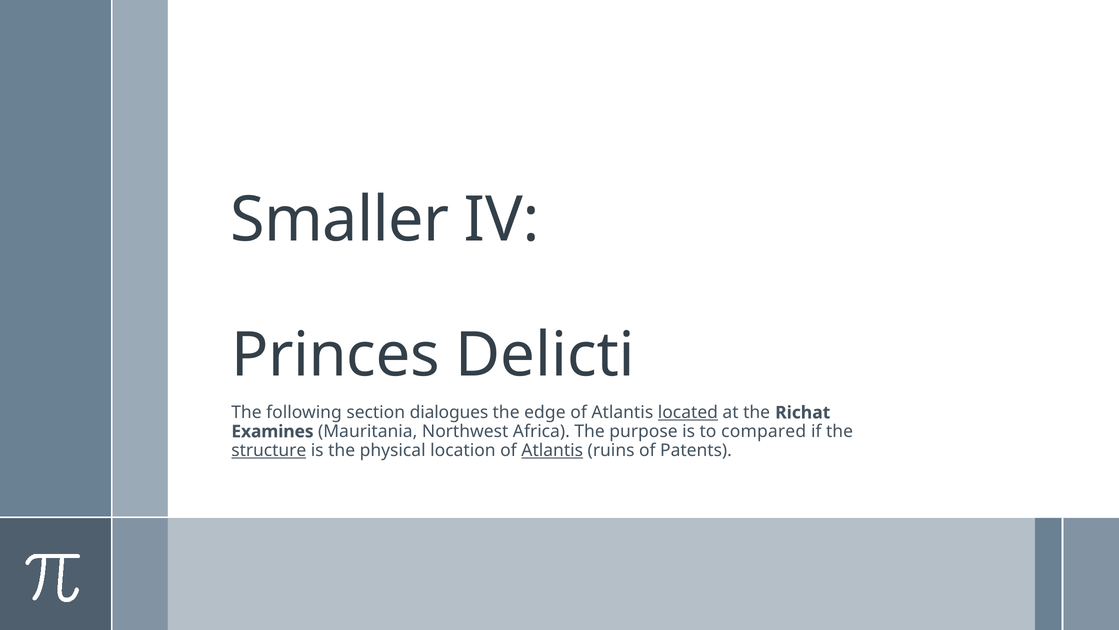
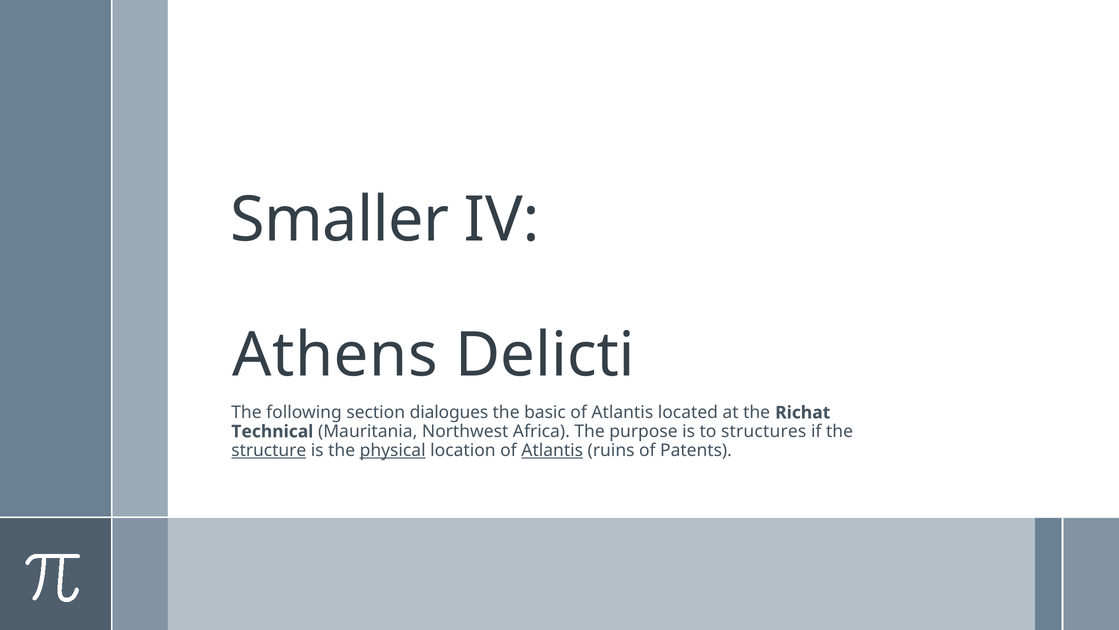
Princes: Princes -> Athens
edge: edge -> basic
located underline: present -> none
Examines: Examines -> Technical
compared: compared -> structures
physical underline: none -> present
